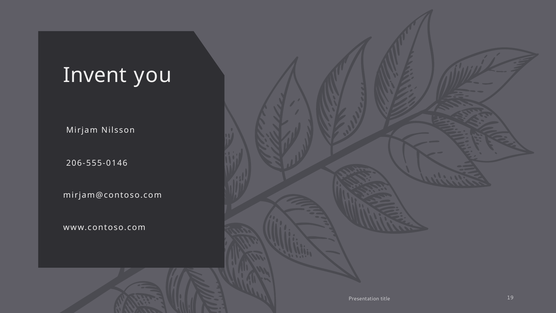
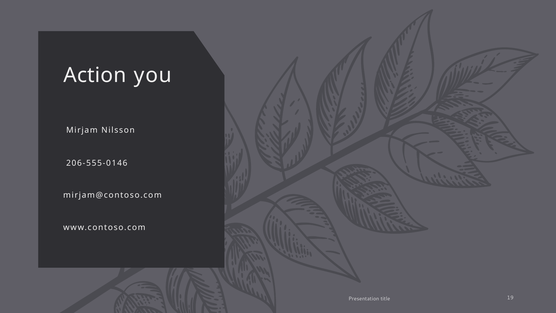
Invent: Invent -> Action
